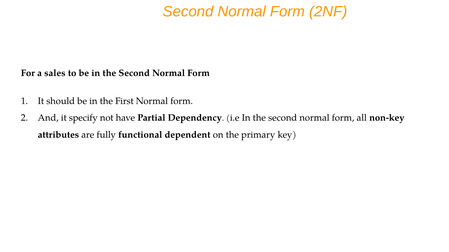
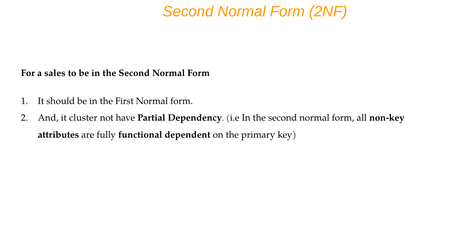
specify: specify -> cluster
